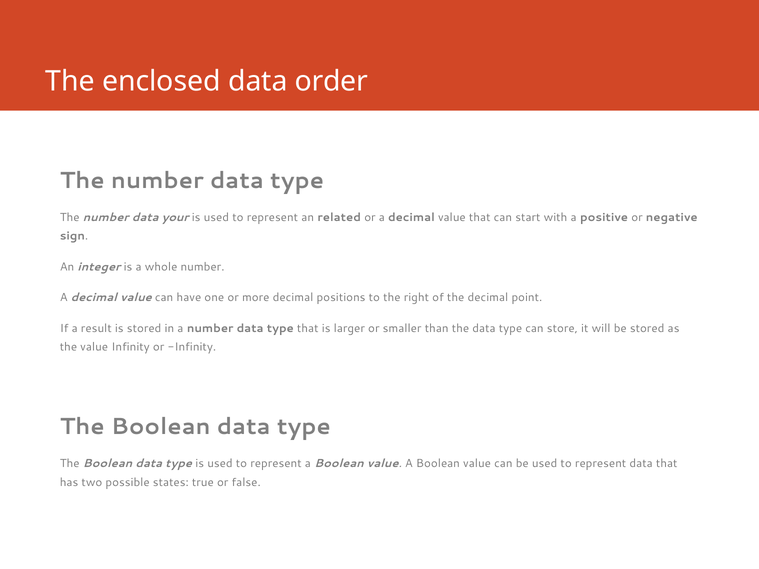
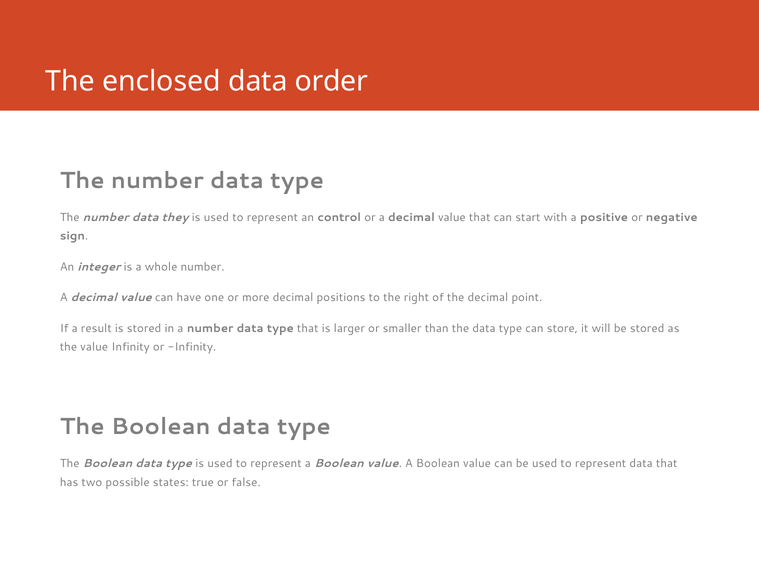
your: your -> they
related: related -> control
